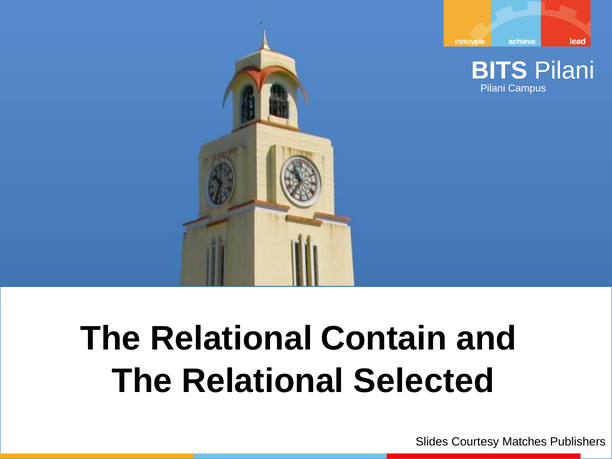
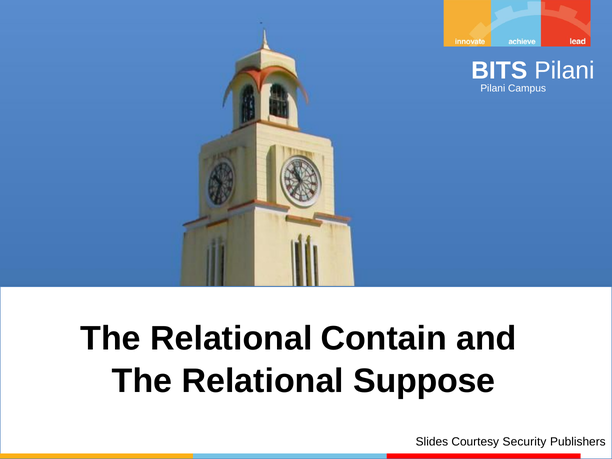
Selected: Selected -> Suppose
Matches: Matches -> Security
